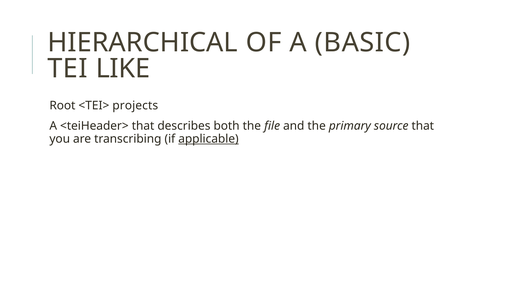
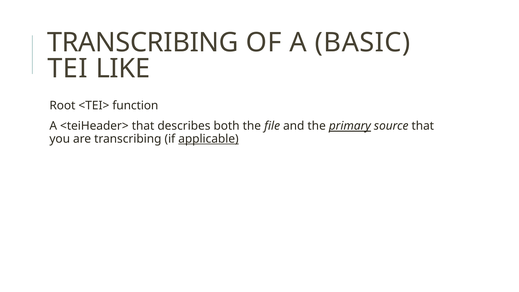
HIERARCHICAL at (143, 43): HIERARCHICAL -> TRANSCRIBING
projects: projects -> function
primary underline: none -> present
